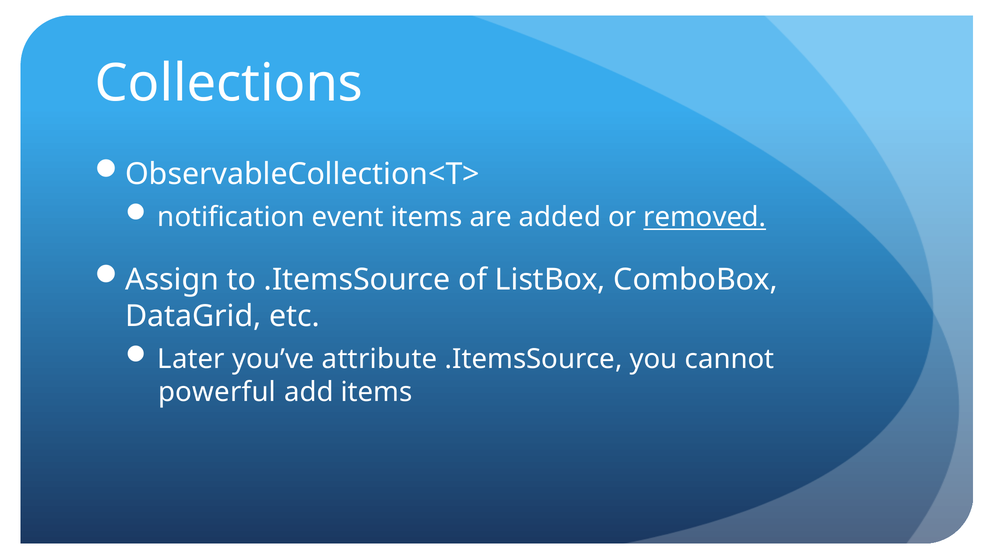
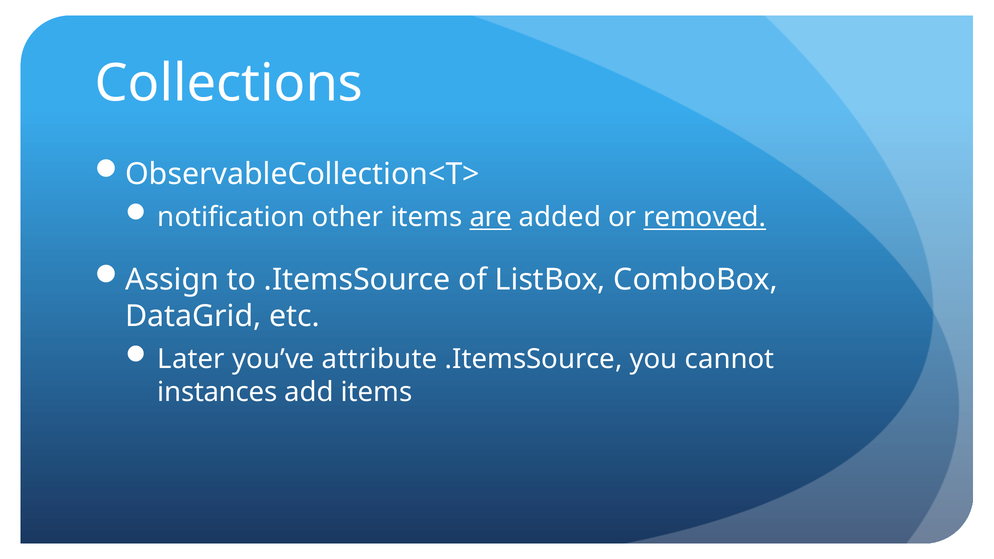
event: event -> other
are underline: none -> present
powerful: powerful -> instances
